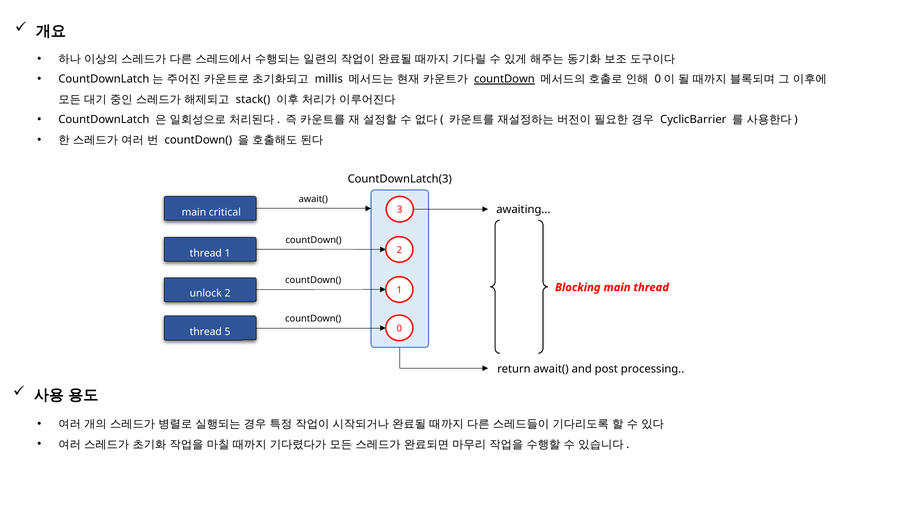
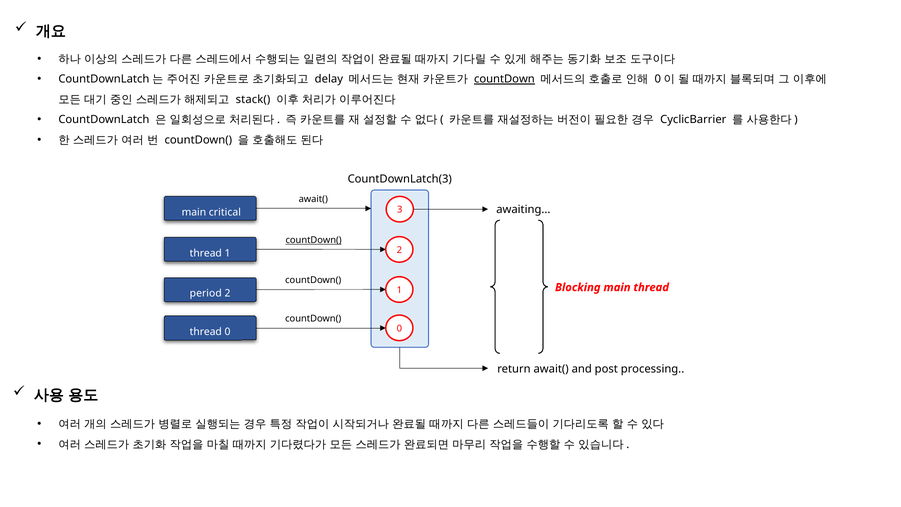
millis: millis -> delay
countDown( at (314, 240) underline: none -> present
unlock: unlock -> period
thread 5: 5 -> 0
